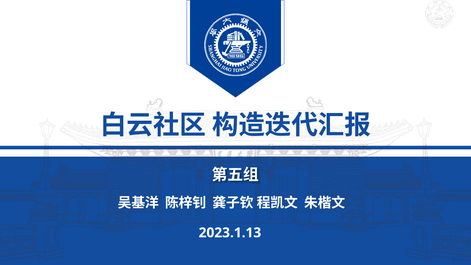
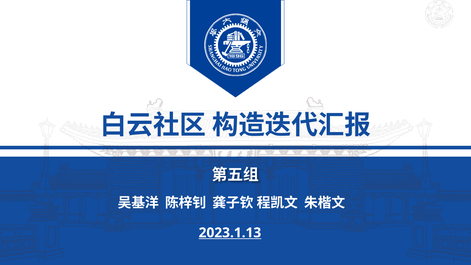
2023.1.13 underline: none -> present
